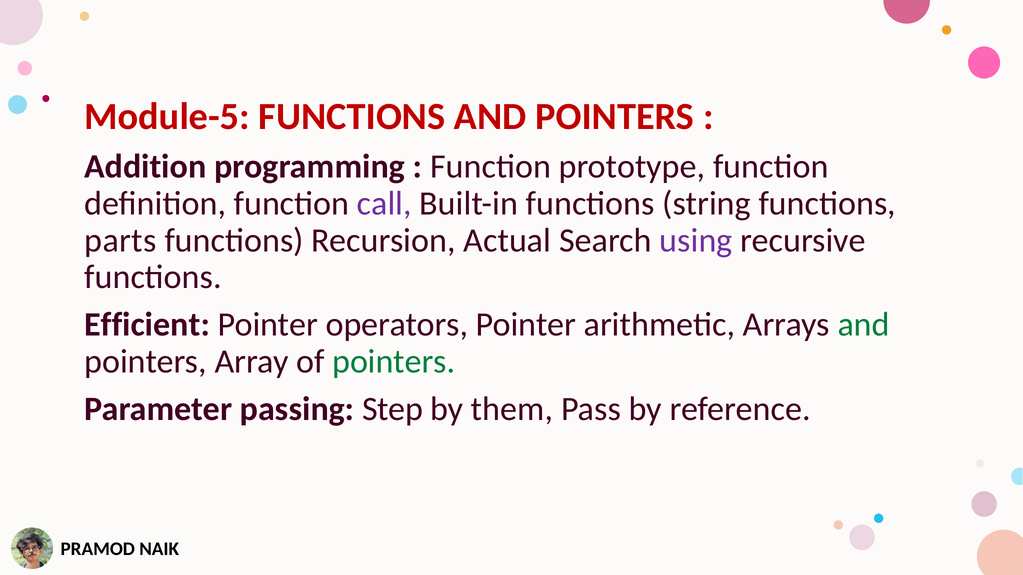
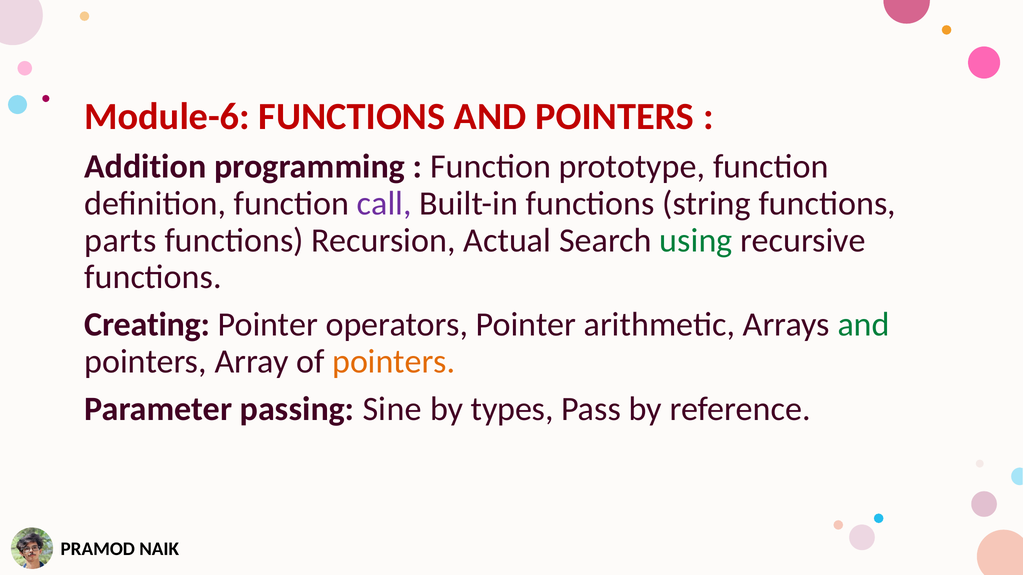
Module-5: Module-5 -> Module-6
using colour: purple -> green
Efficient: Efficient -> Creating
pointers at (394, 362) colour: green -> orange
Step: Step -> Sine
them: them -> types
